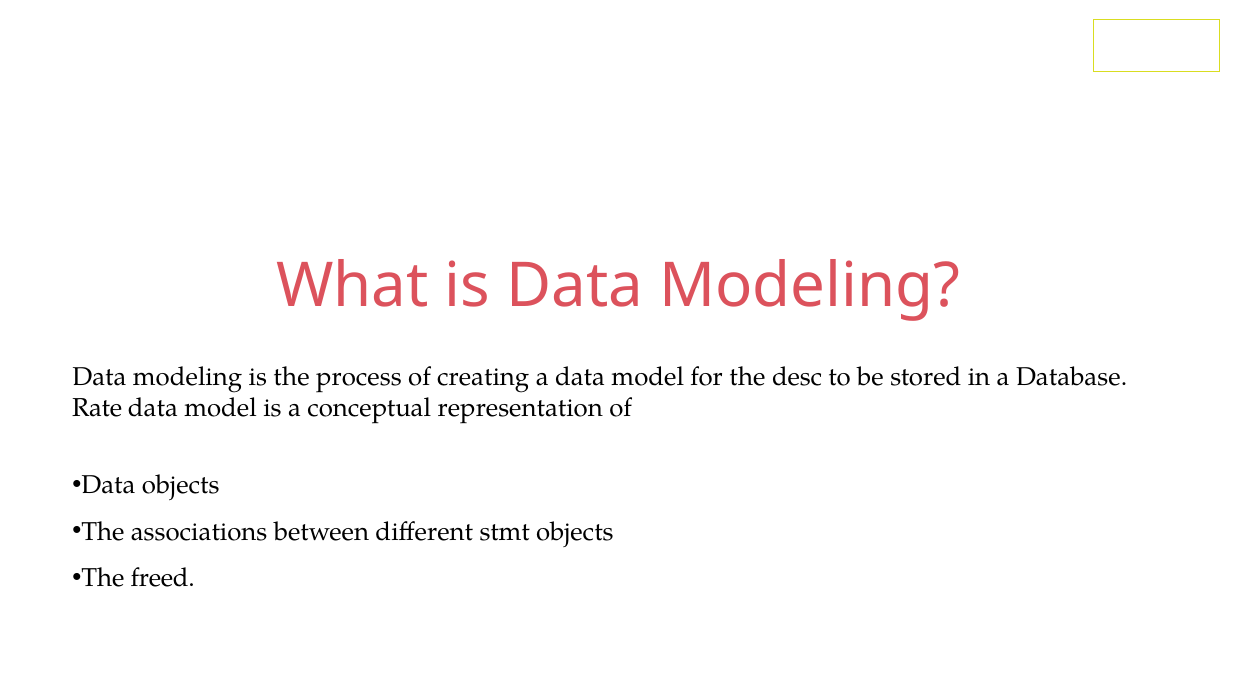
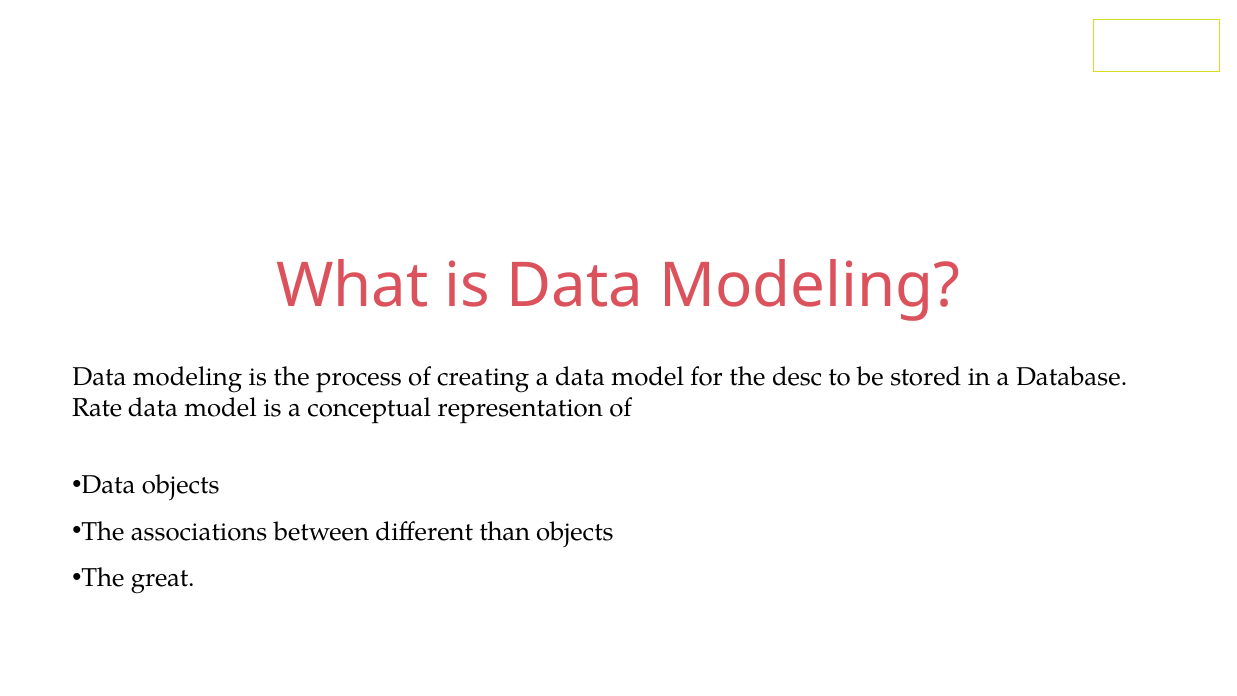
stmt: stmt -> than
freed: freed -> great
